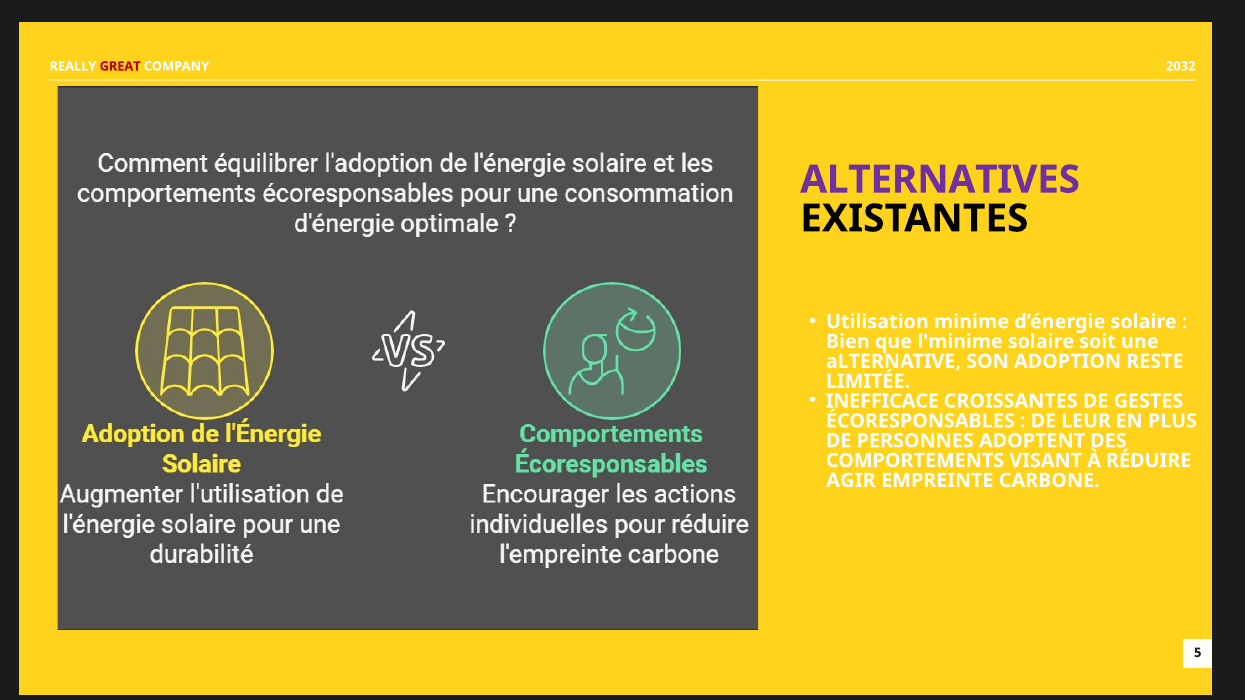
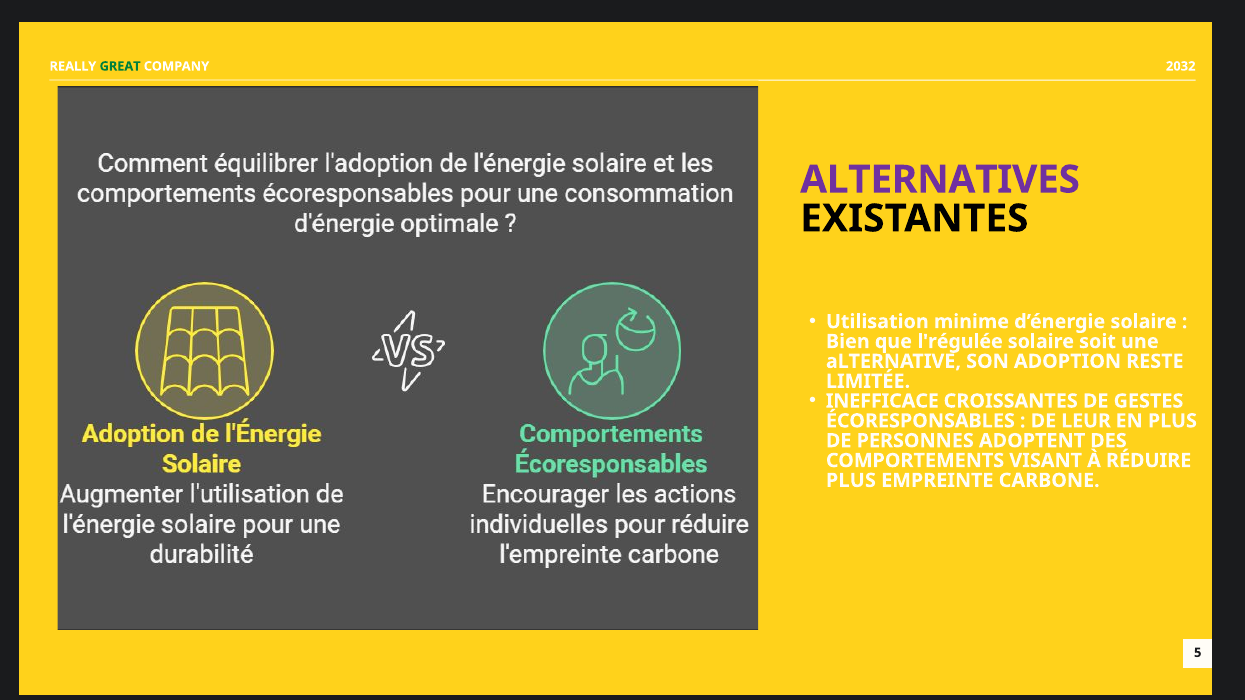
GREAT colour: red -> green
l'minime: l'minime -> l'régulée
AGIR at (851, 481): AGIR -> PLUS
